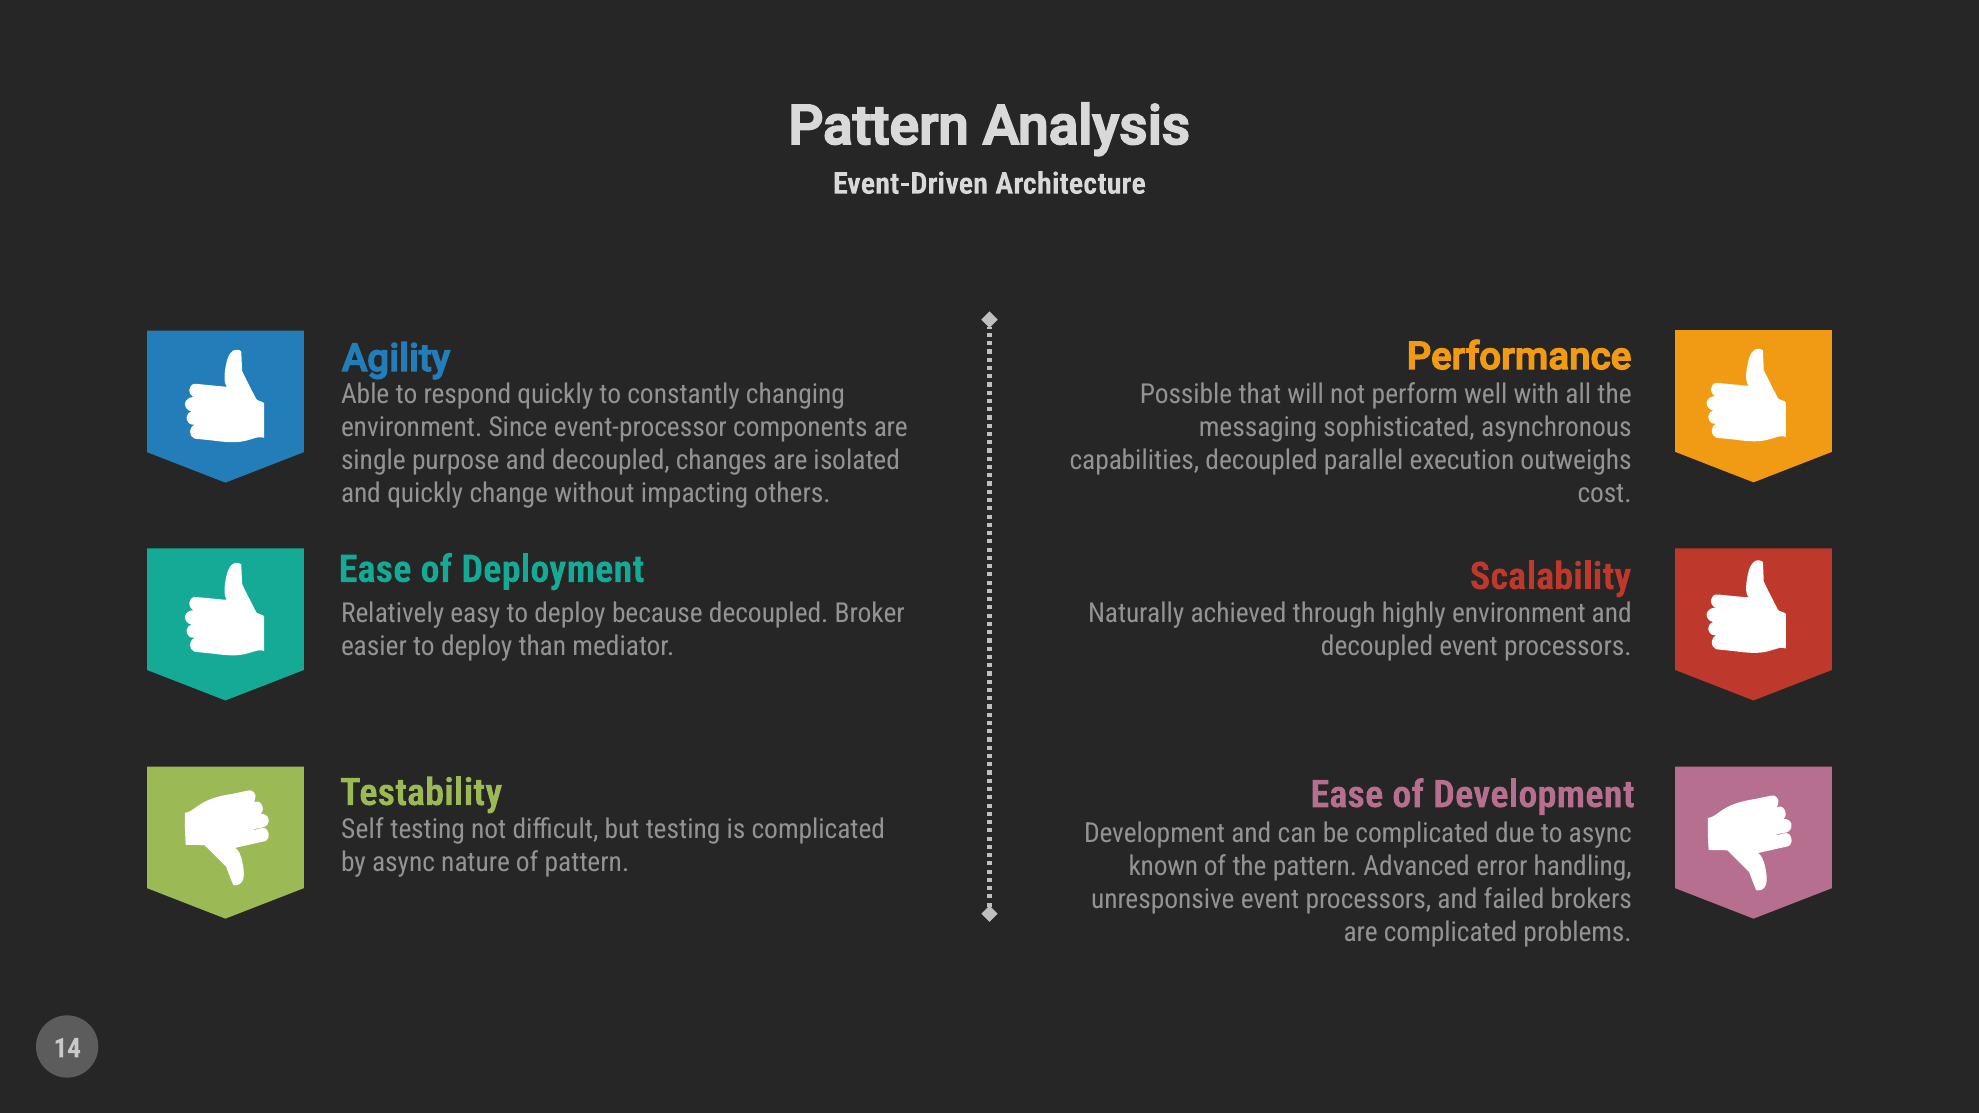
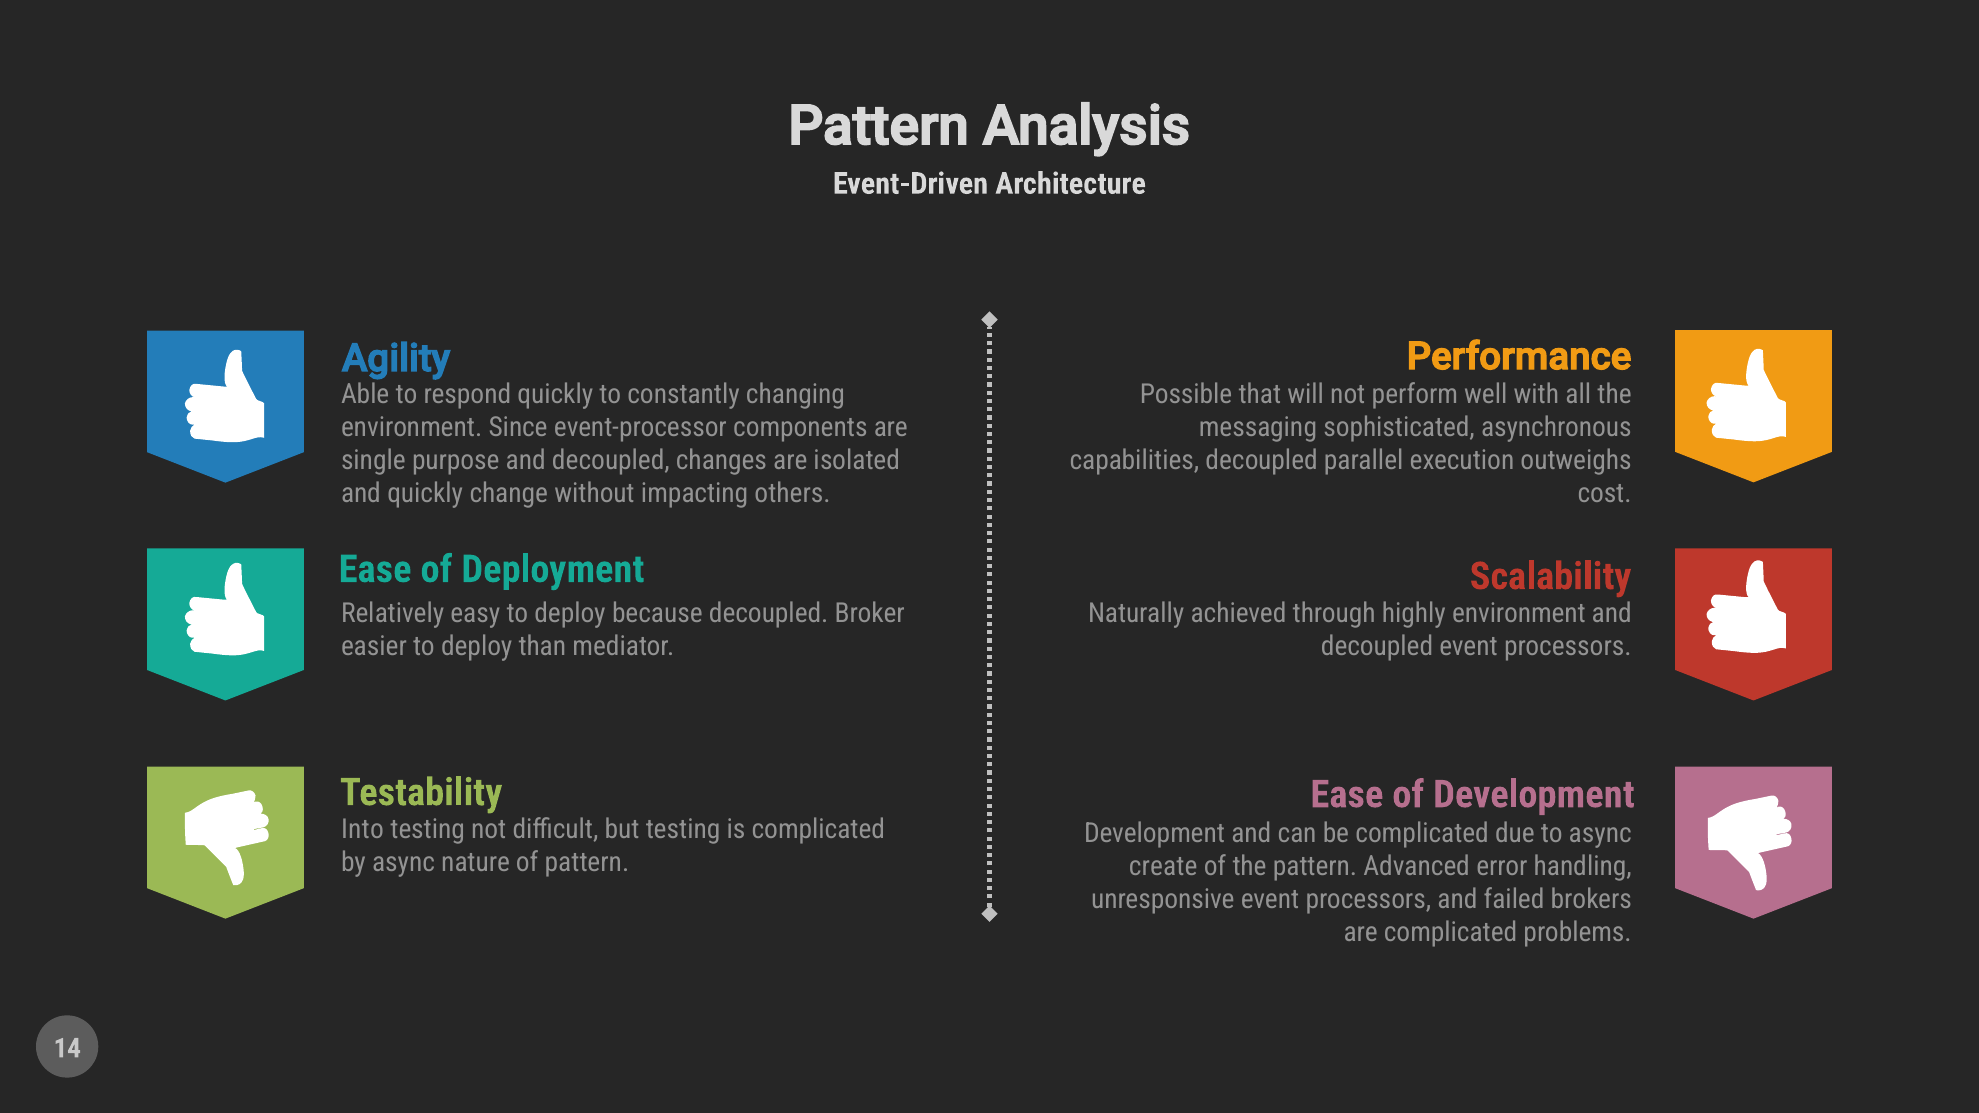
Self: Self -> Into
known: known -> create
